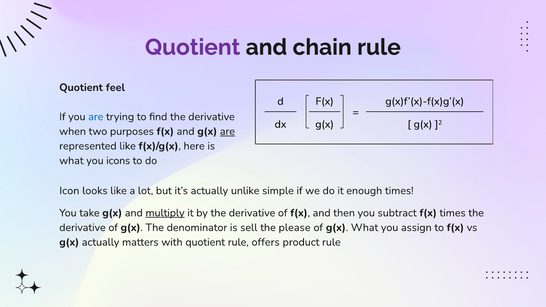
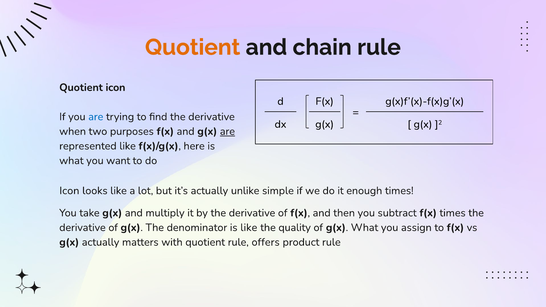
Quotient at (193, 47) colour: purple -> orange
Quotient feel: feel -> icon
icons: icons -> want
multiply underline: present -> none
is sell: sell -> like
please: please -> quality
